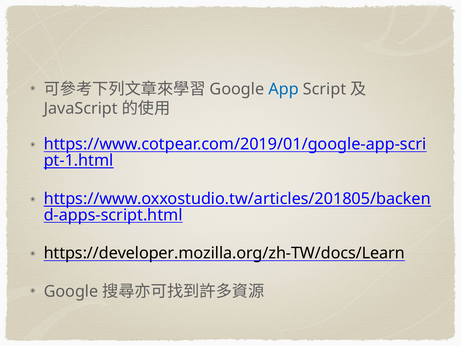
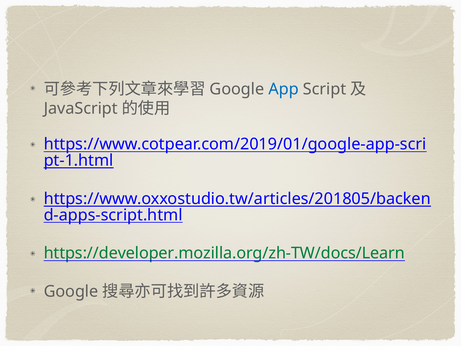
https://developer.mozilla.org/zh-TW/docs/Learn colour: black -> green
